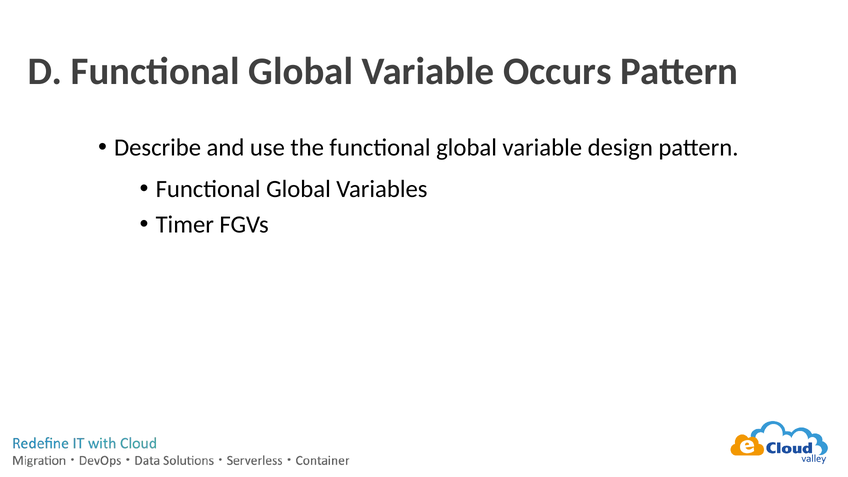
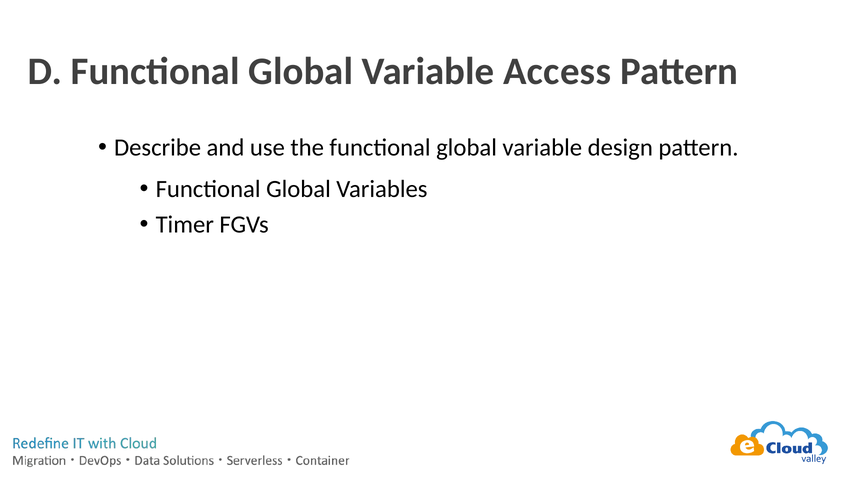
Occurs: Occurs -> Access
